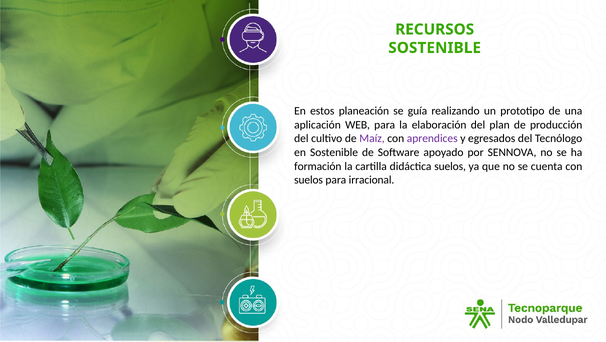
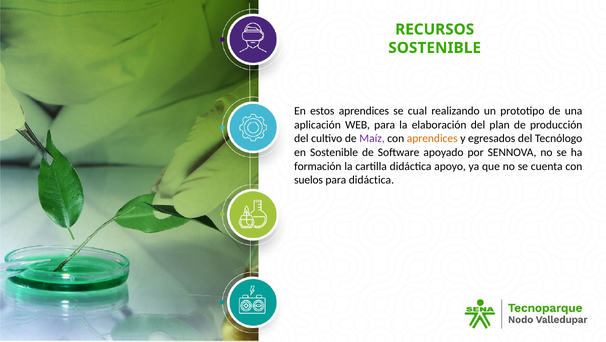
estos planeación: planeación -> aprendices
guía: guía -> cual
aprendices at (432, 138) colour: purple -> orange
didáctica suelos: suelos -> apoyo
para irracional: irracional -> didáctica
